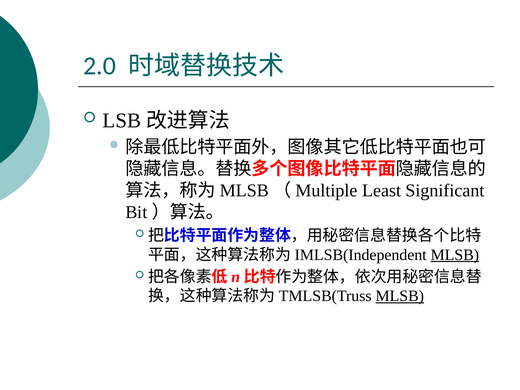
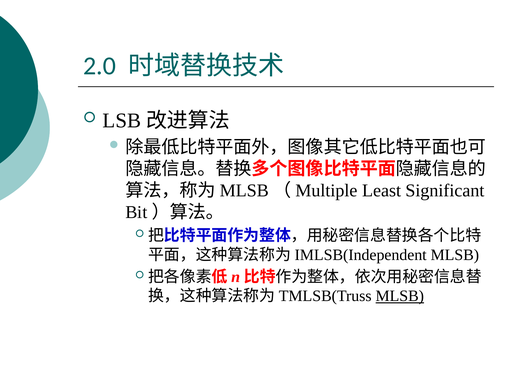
MLSB at (455, 255) underline: present -> none
